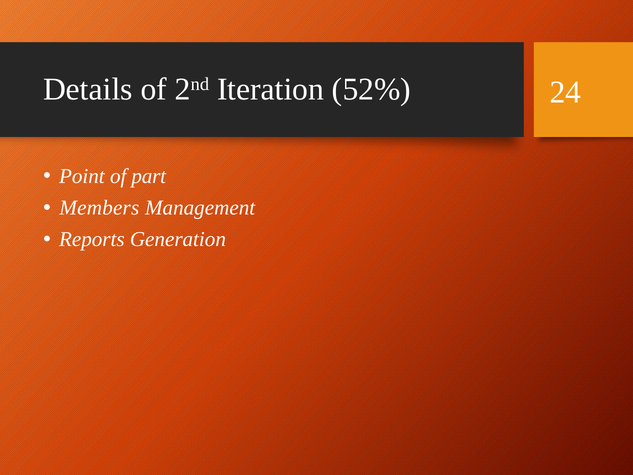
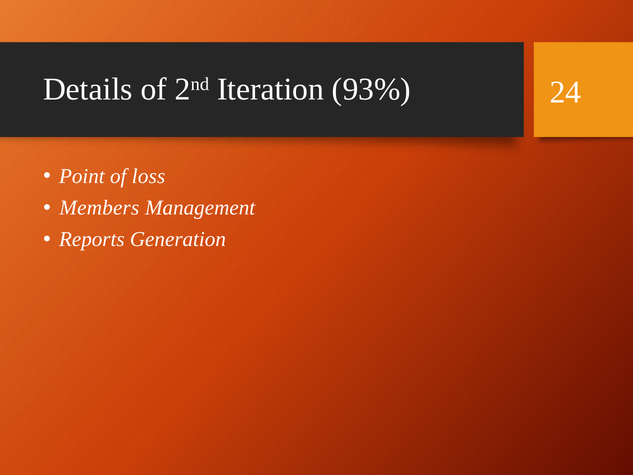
52%: 52% -> 93%
part: part -> loss
